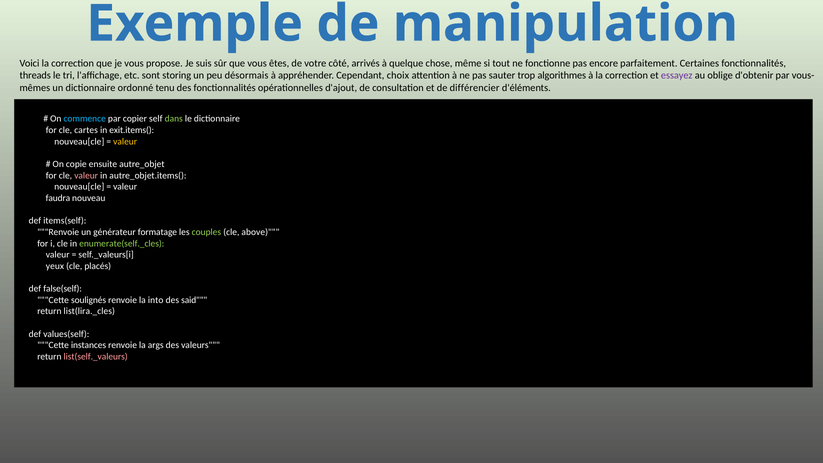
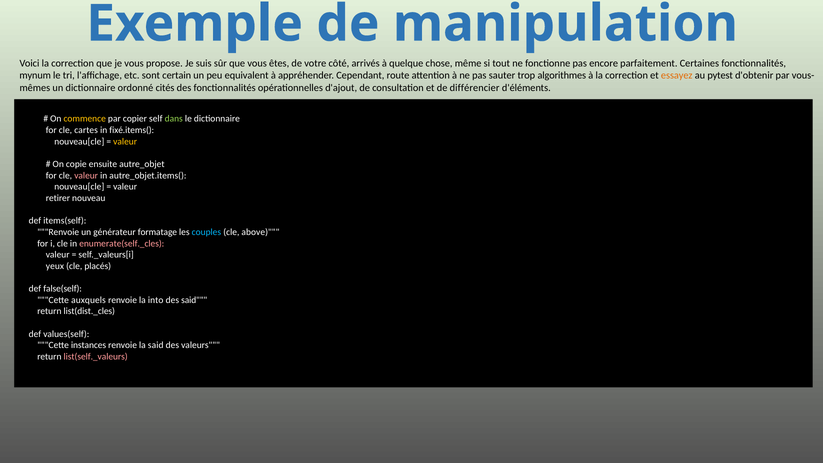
threads: threads -> mynum
storing: storing -> certain
désormais: désormais -> equivalent
choix: choix -> route
essayez colour: purple -> orange
oblige: oblige -> pytest
tenu: tenu -> cités
commence colour: light blue -> yellow
exit.items(: exit.items( -> fixé.items(
faudra: faudra -> retirer
couples colour: light green -> light blue
enumerate(self._cles colour: light green -> pink
soulignés: soulignés -> auxquels
list(lira._cles: list(lira._cles -> list(dist._cles
la args: args -> said
